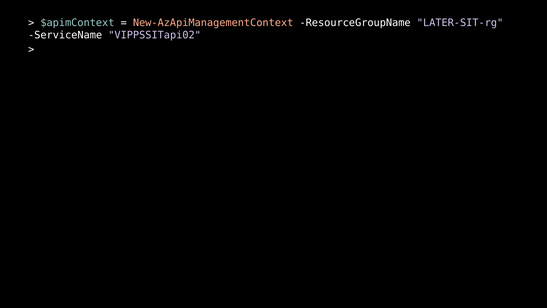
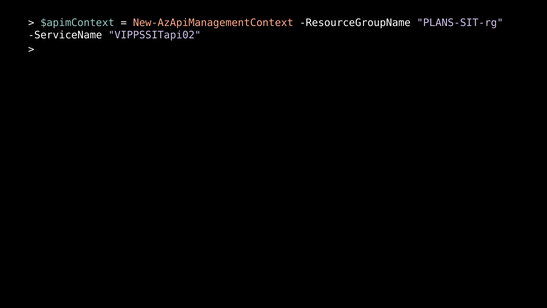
LATER-SIT-rg: LATER-SIT-rg -> PLANS-SIT-rg
